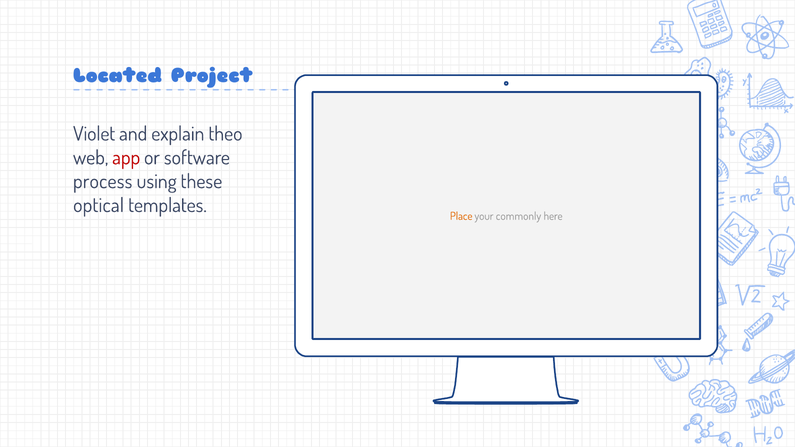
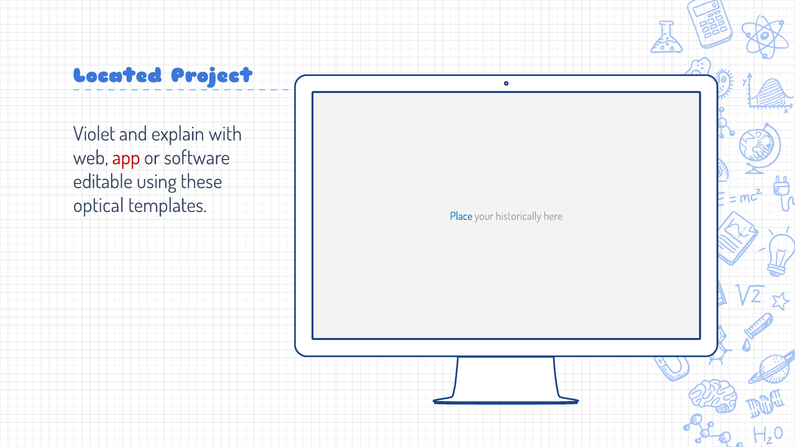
theo: theo -> with
process: process -> editable
Place colour: orange -> blue
commonly: commonly -> historically
